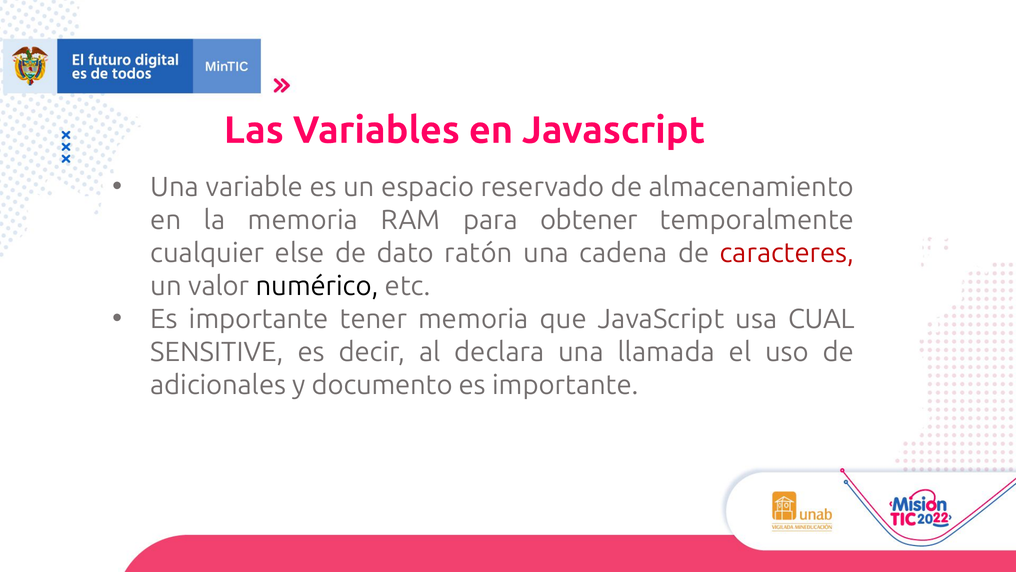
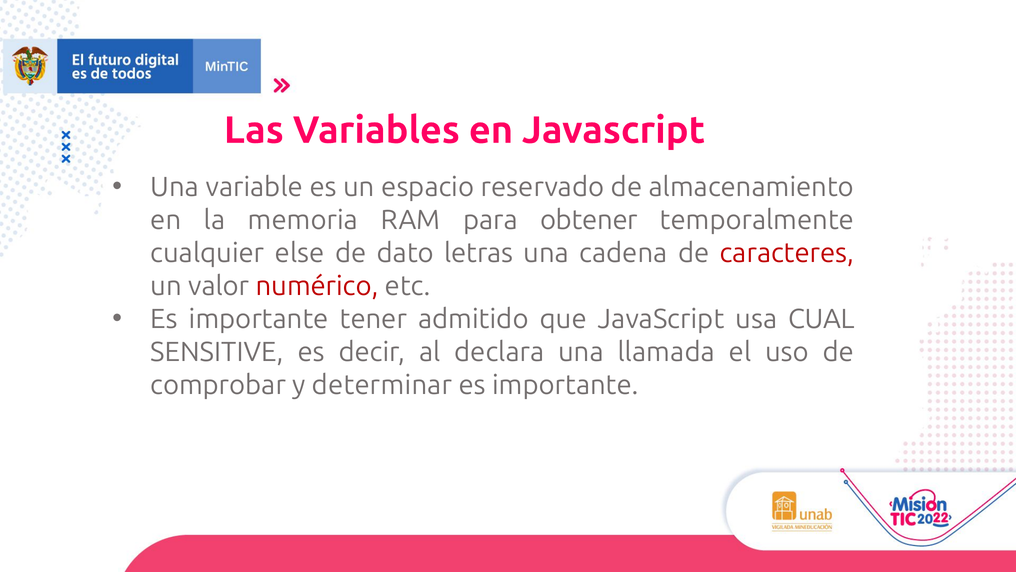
ratón: ratón -> letras
numérico colour: black -> red
tener memoria: memoria -> admitido
adicionales: adicionales -> comprobar
documento: documento -> determinar
